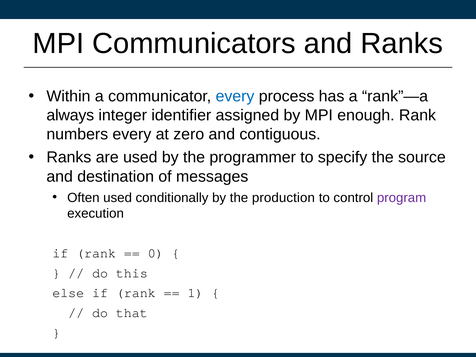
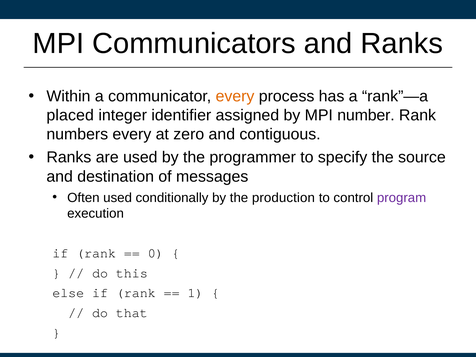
every at (235, 96) colour: blue -> orange
always: always -> placed
enough: enough -> number
